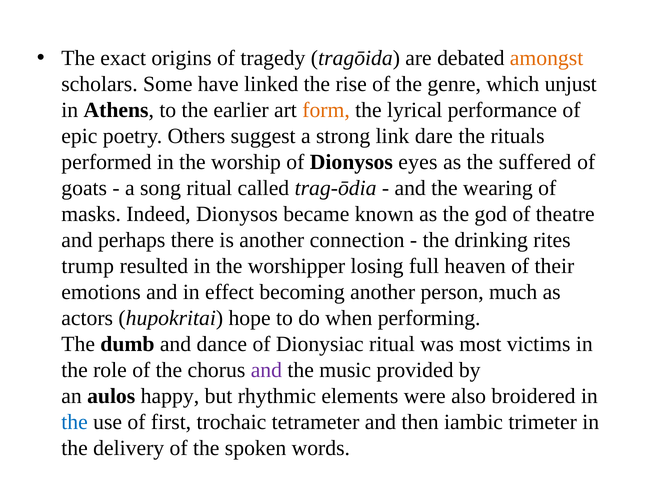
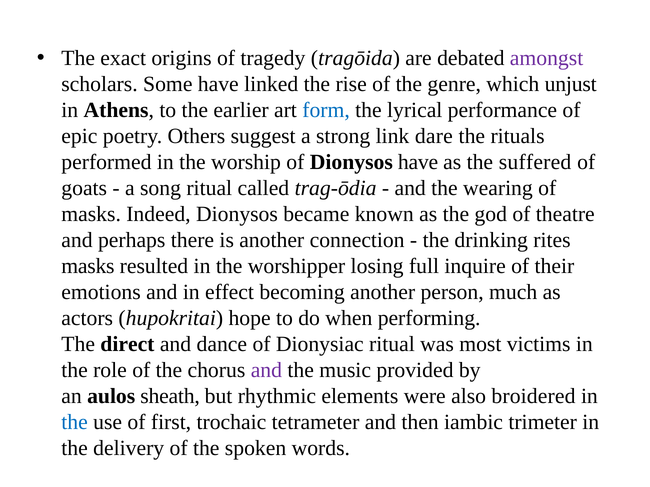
amongst colour: orange -> purple
form colour: orange -> blue
Dionysos eyes: eyes -> have
trump at (88, 266): trump -> masks
heaven: heaven -> inquire
dumb: dumb -> direct
happy: happy -> sheath
